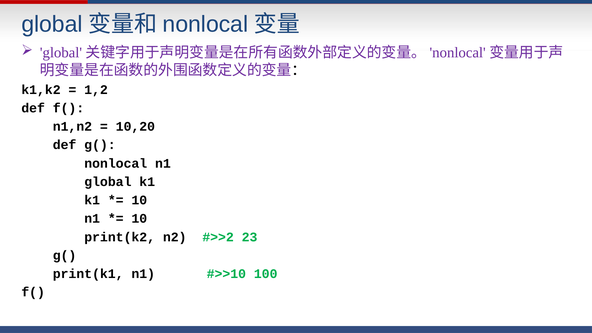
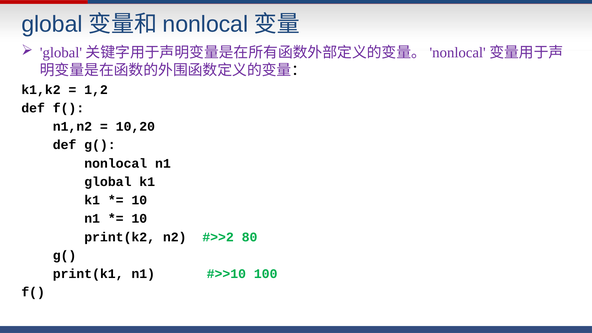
23: 23 -> 80
